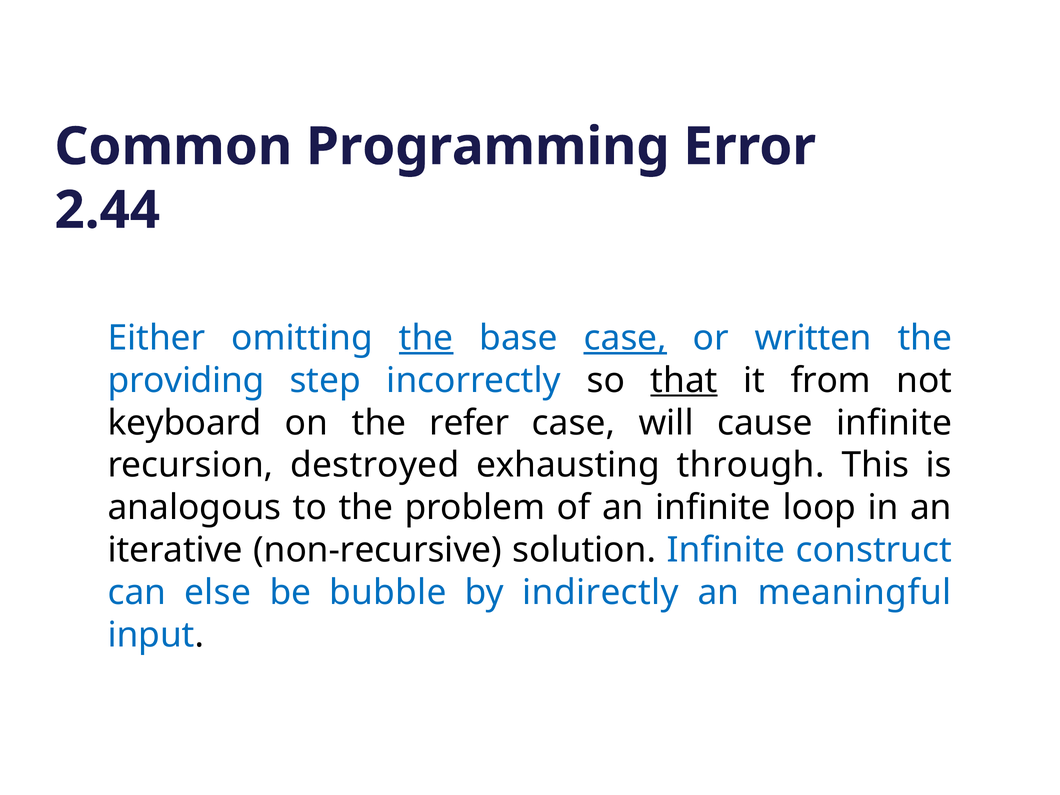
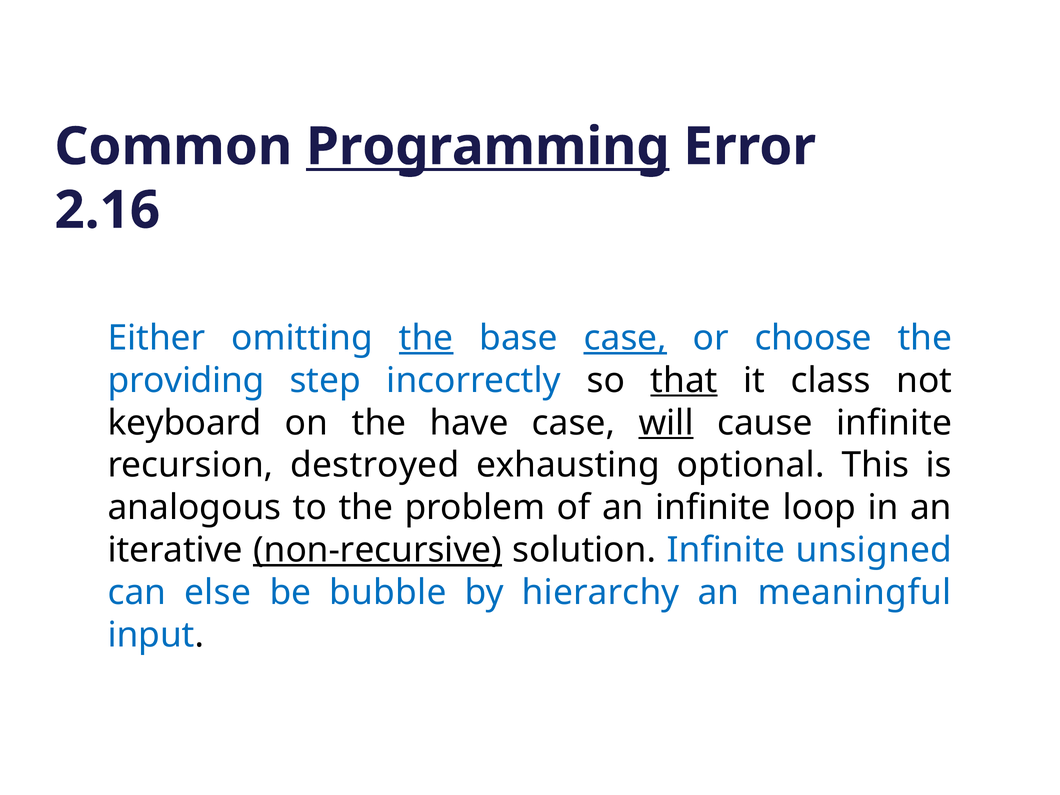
Programming underline: none -> present
2.44: 2.44 -> 2.16
written: written -> choose
from: from -> class
refer: refer -> have
will underline: none -> present
through: through -> optional
non-recursive underline: none -> present
construct: construct -> unsigned
indirectly: indirectly -> hierarchy
